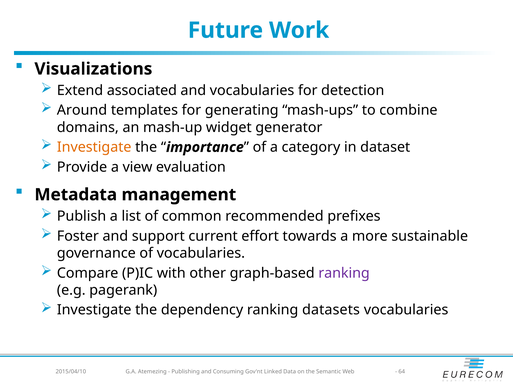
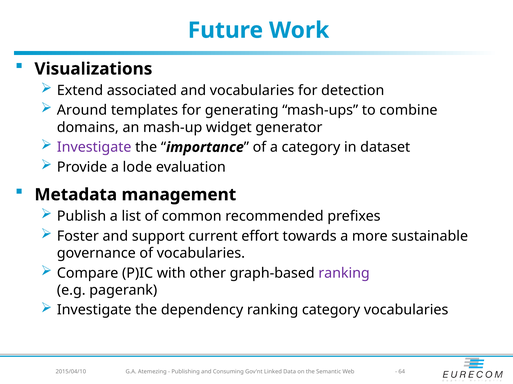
Investigate at (94, 148) colour: orange -> purple
view: view -> lode
ranking datasets: datasets -> category
